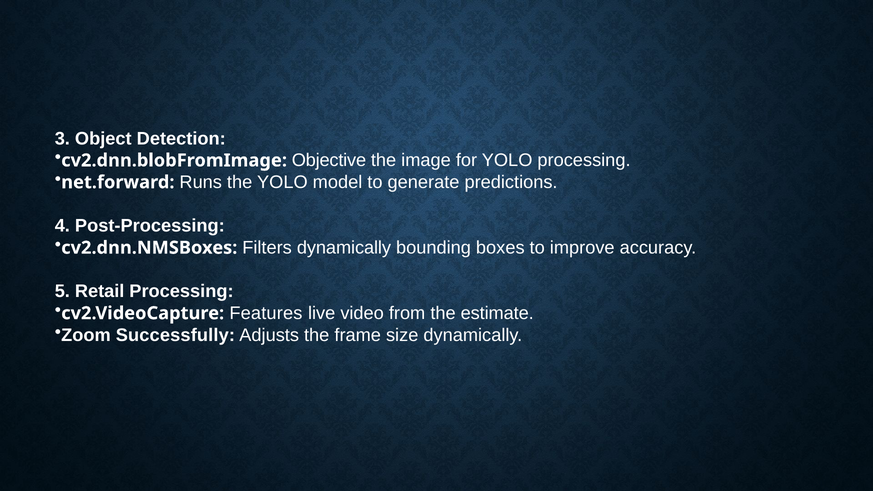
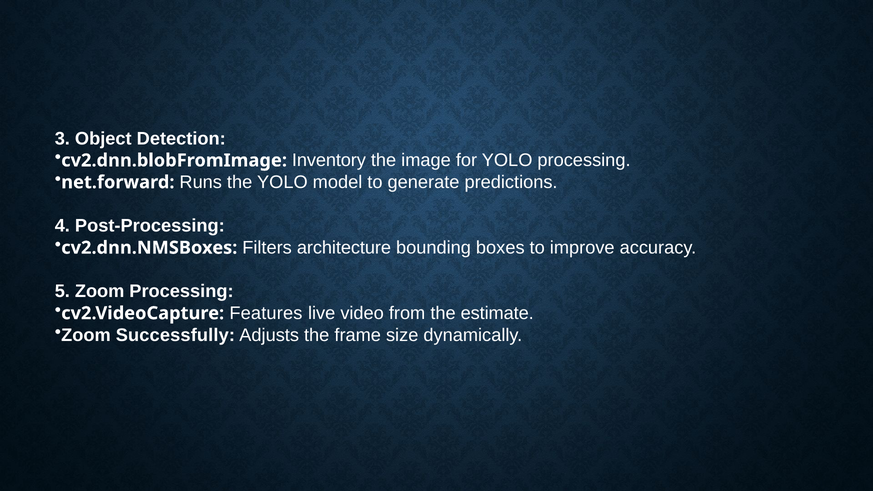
Objective: Objective -> Inventory
Filters dynamically: dynamically -> architecture
5 Retail: Retail -> Zoom
